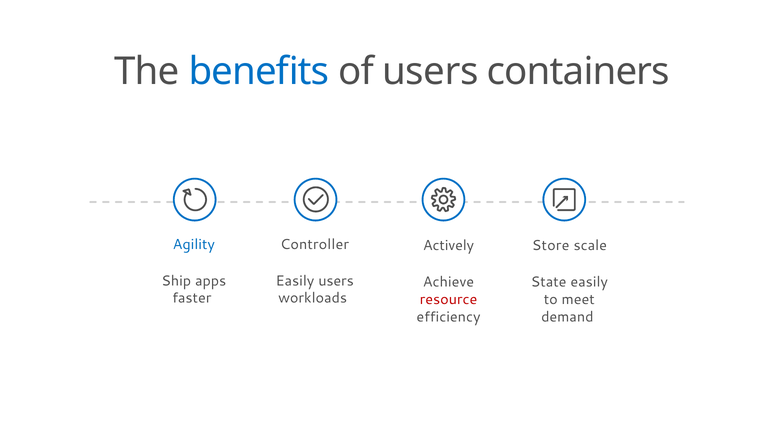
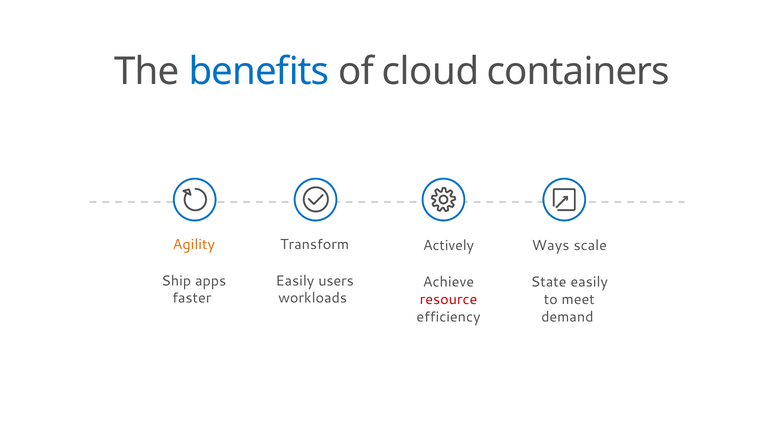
of users: users -> cloud
Agility colour: blue -> orange
Controller: Controller -> Transform
Store: Store -> Ways
